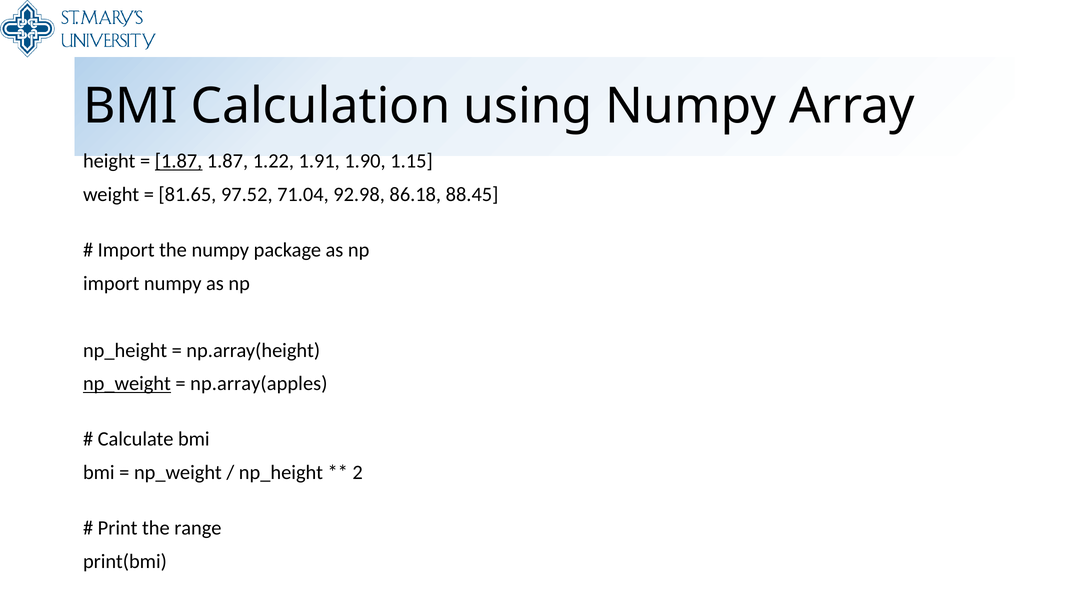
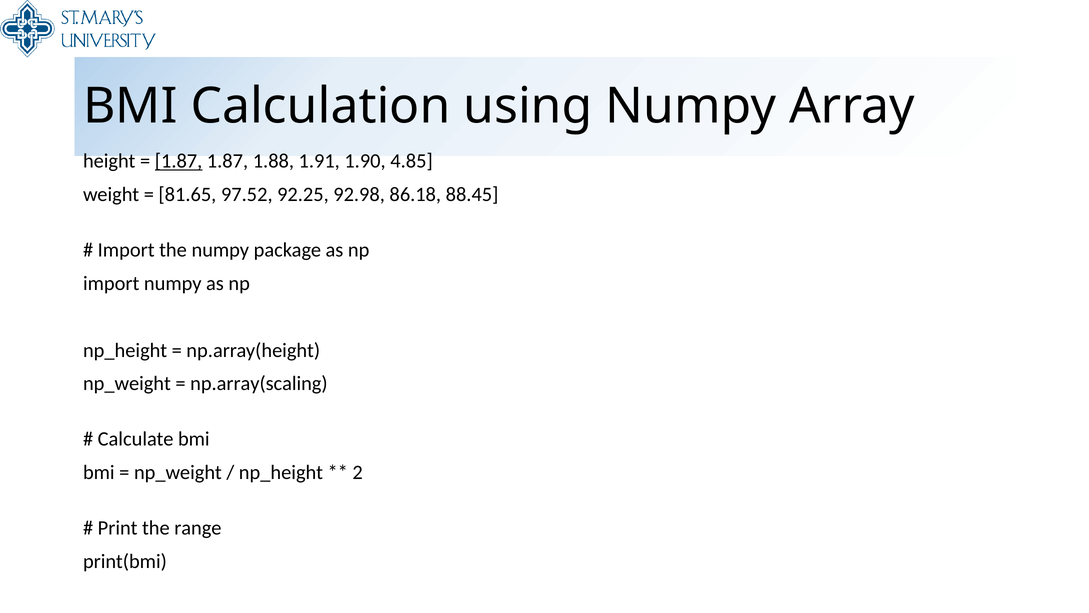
1.22: 1.22 -> 1.88
1.15: 1.15 -> 4.85
71.04: 71.04 -> 92.25
np_weight at (127, 383) underline: present -> none
np.array(apples: np.array(apples -> np.array(scaling
